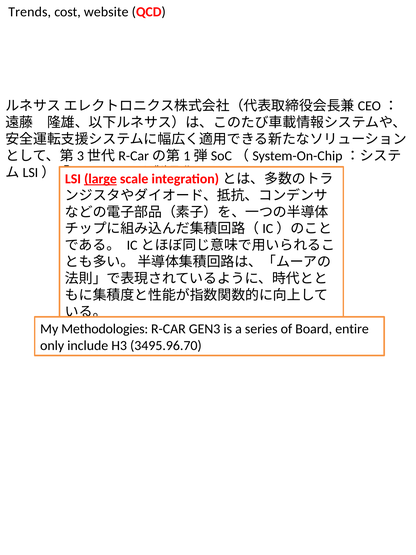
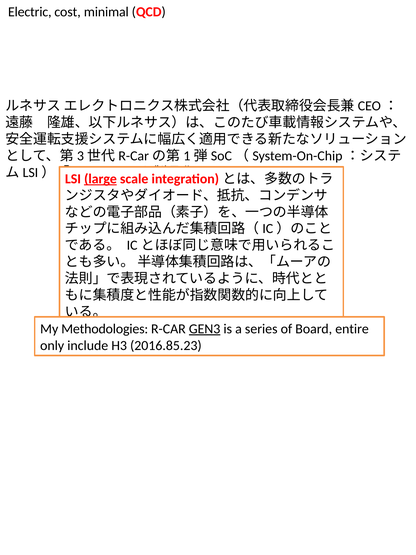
Trends: Trends -> Electric
website: website -> minimal
GEN3 underline: none -> present
3495.96.70: 3495.96.70 -> 2016.85.23
